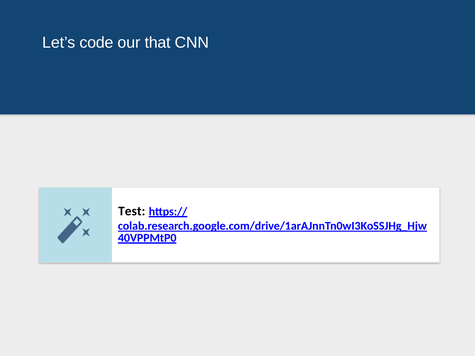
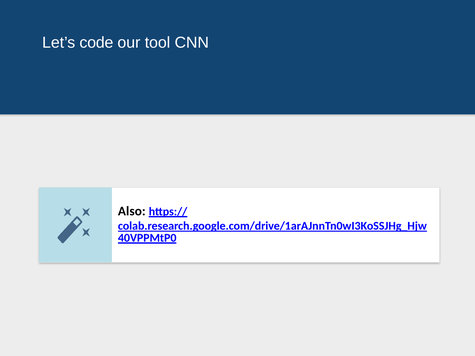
that: that -> tool
Test: Test -> Also
